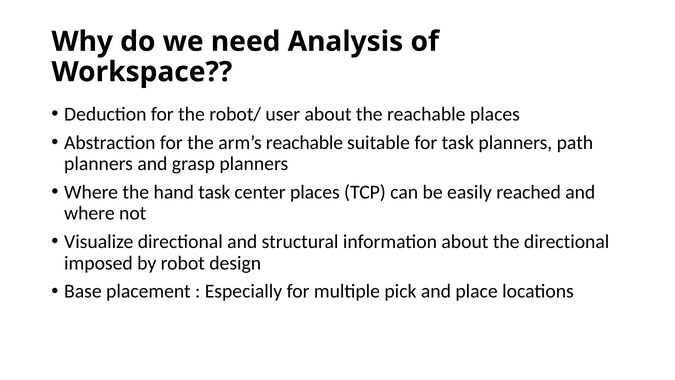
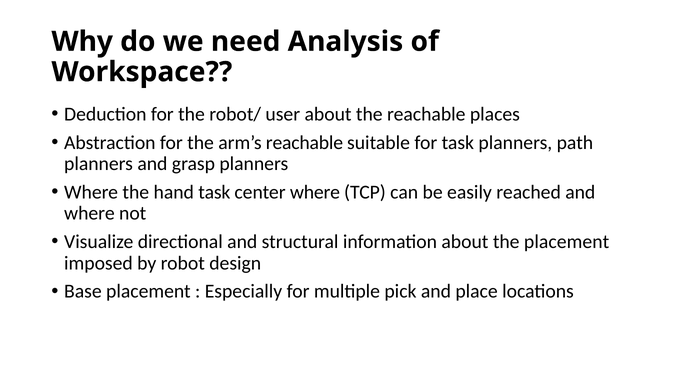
center places: places -> where
the directional: directional -> placement
